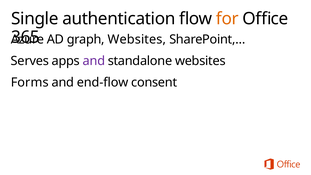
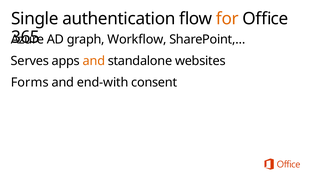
graph Websites: Websites -> Workflow
and at (94, 61) colour: purple -> orange
end-flow: end-flow -> end-with
